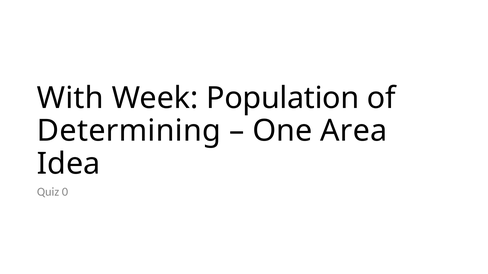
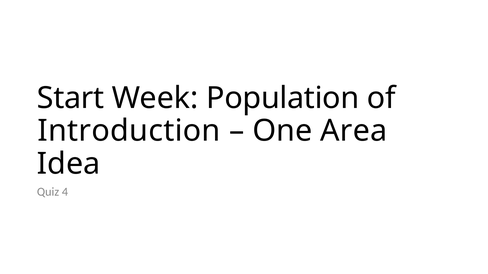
With: With -> Start
Determining: Determining -> Introduction
0: 0 -> 4
